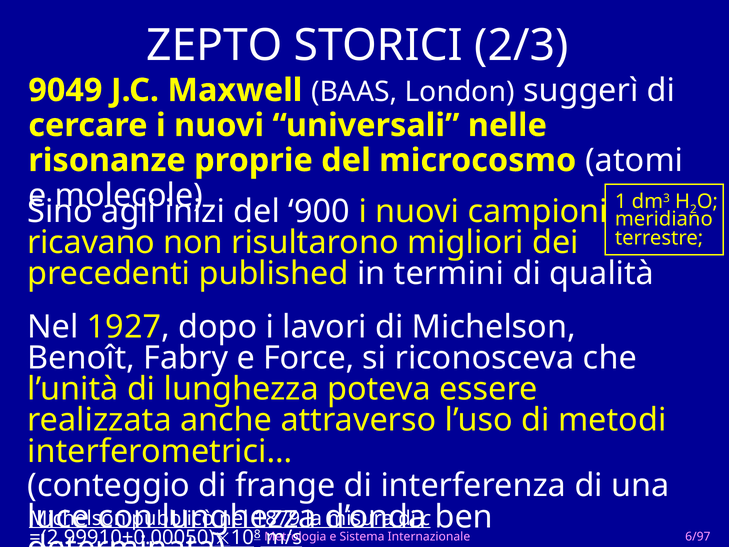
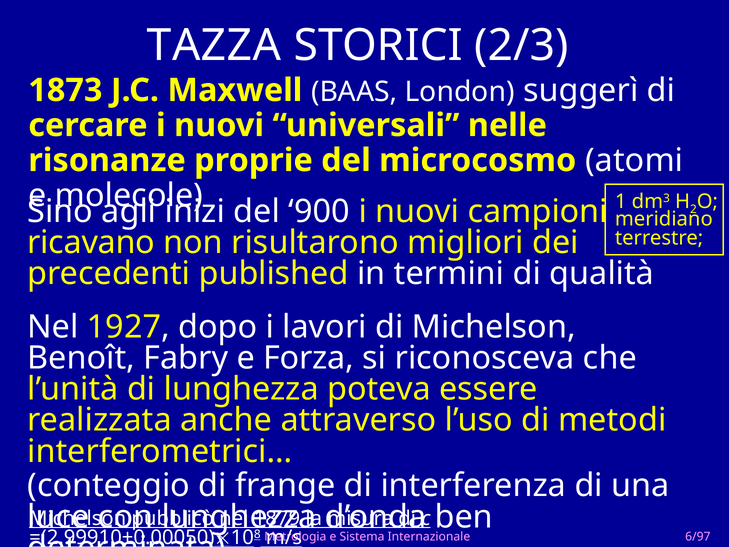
ZEPTO: ZEPTO -> TAZZA
9049: 9049 -> 1873
Force: Force -> Forza
